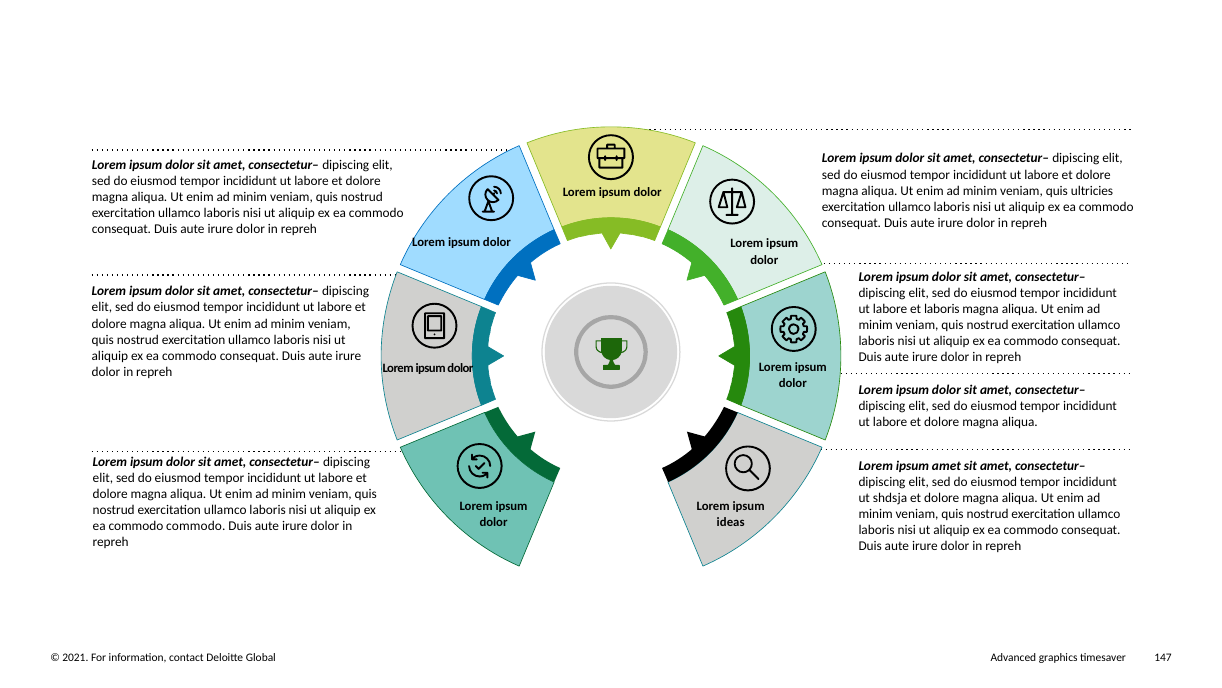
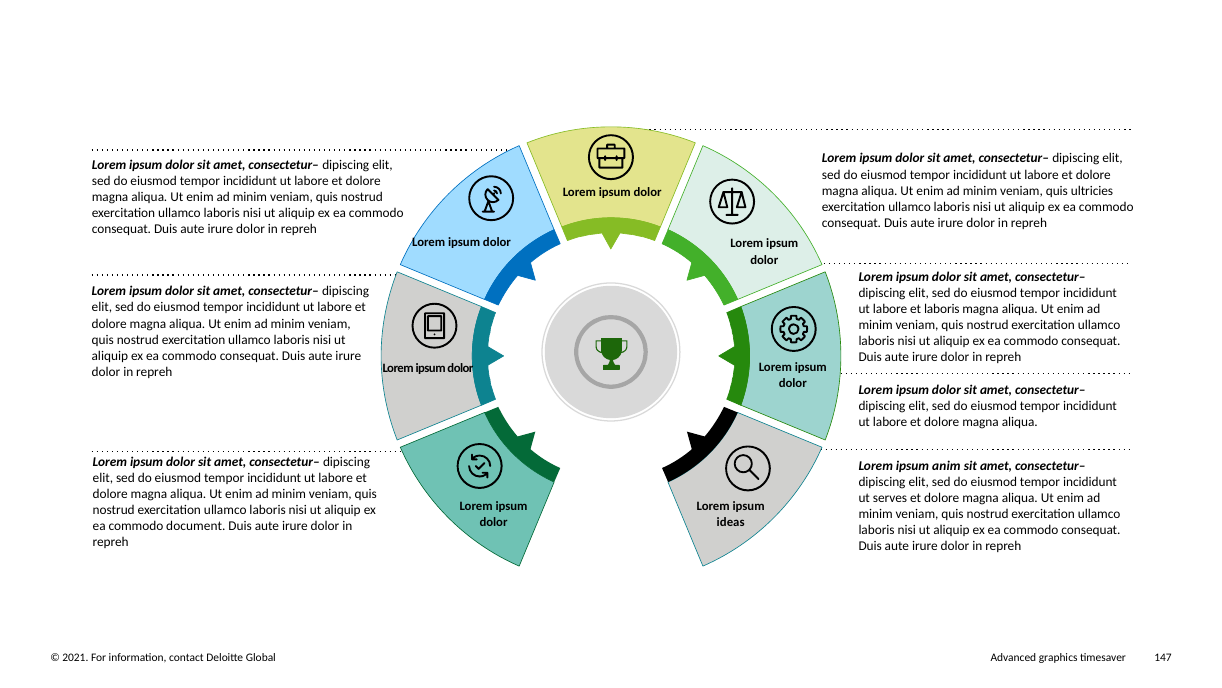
ipsum amet: amet -> anim
shdsja: shdsja -> serves
commodo commodo: commodo -> document
